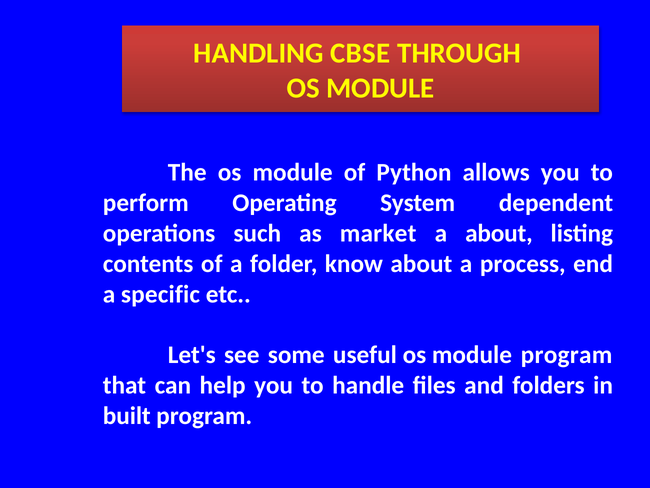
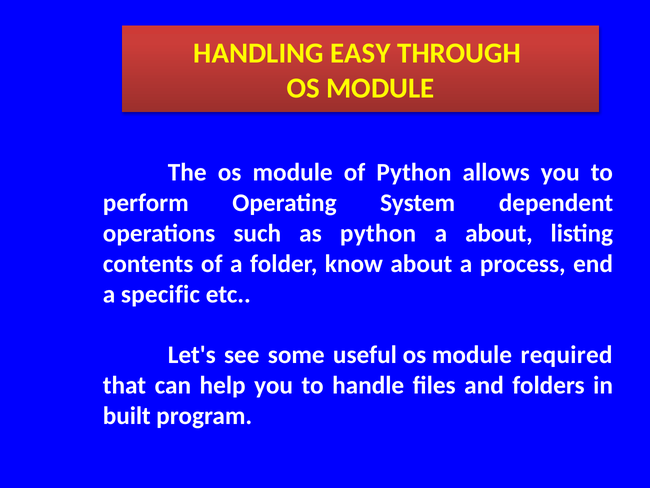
CBSE: CBSE -> EASY
as market: market -> python
module program: program -> required
